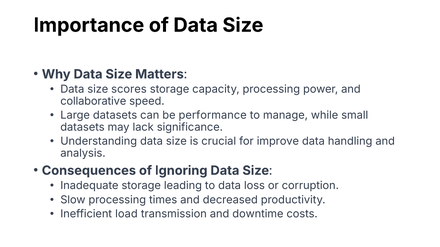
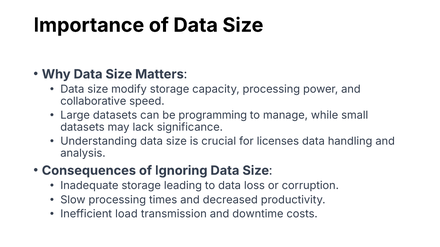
scores: scores -> modify
performance: performance -> programming
improve: improve -> licenses
